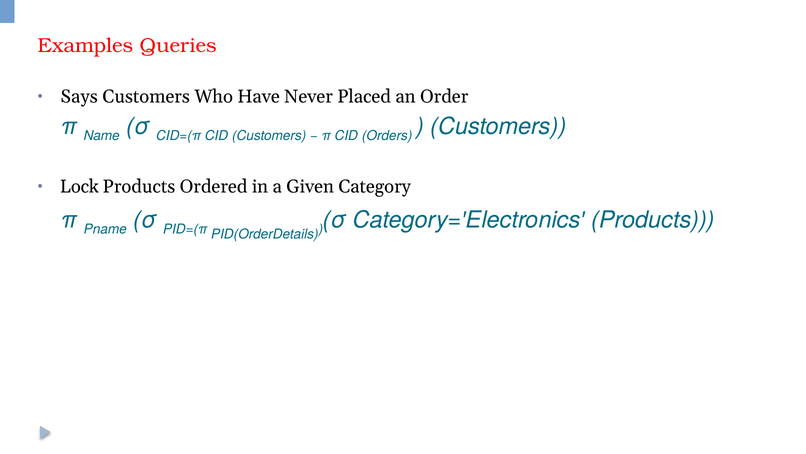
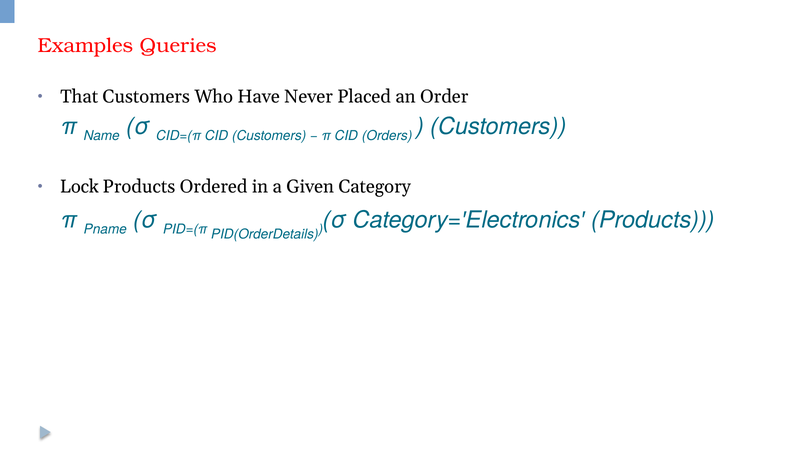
Says: Says -> That
